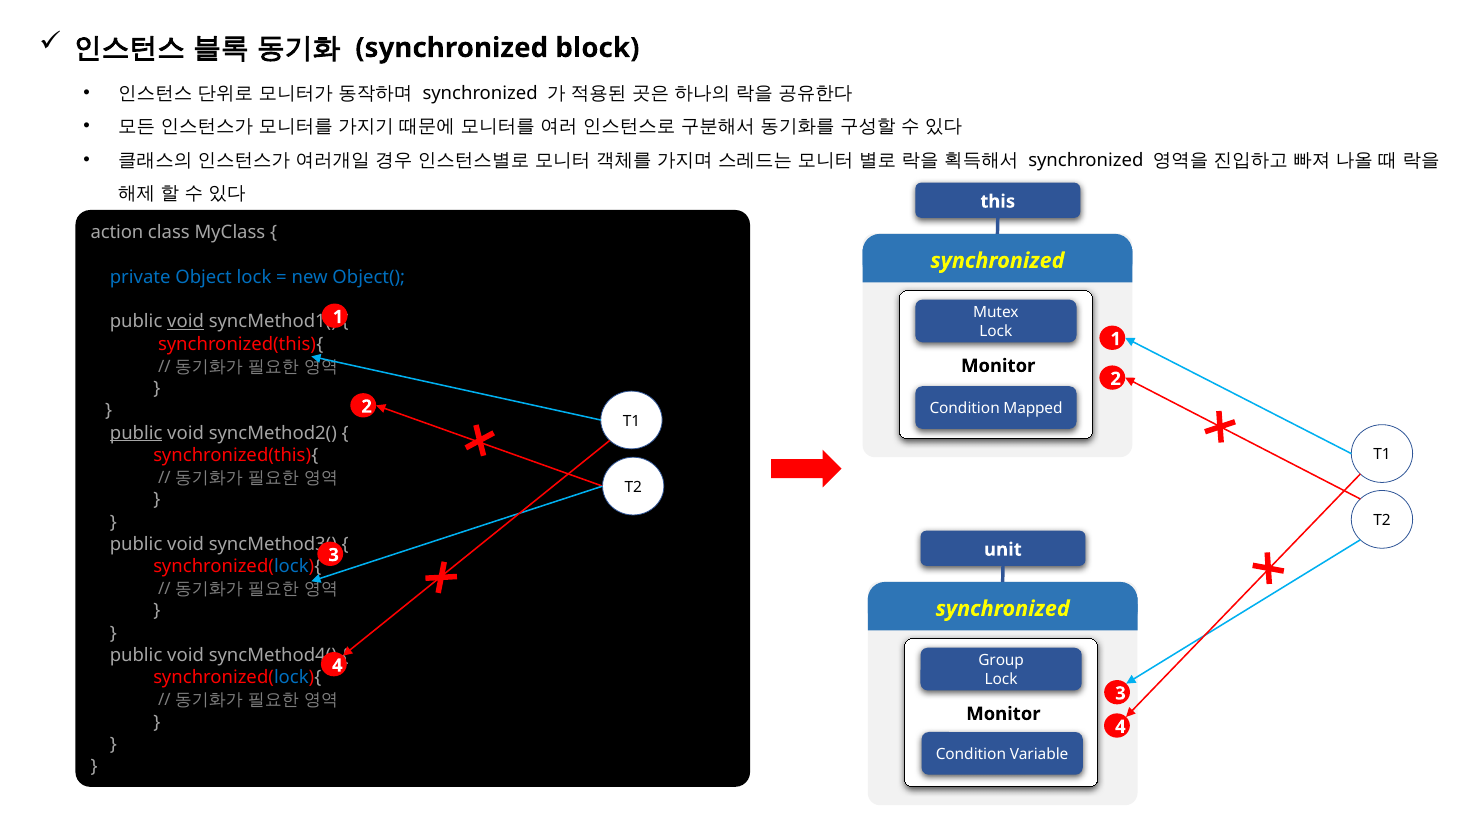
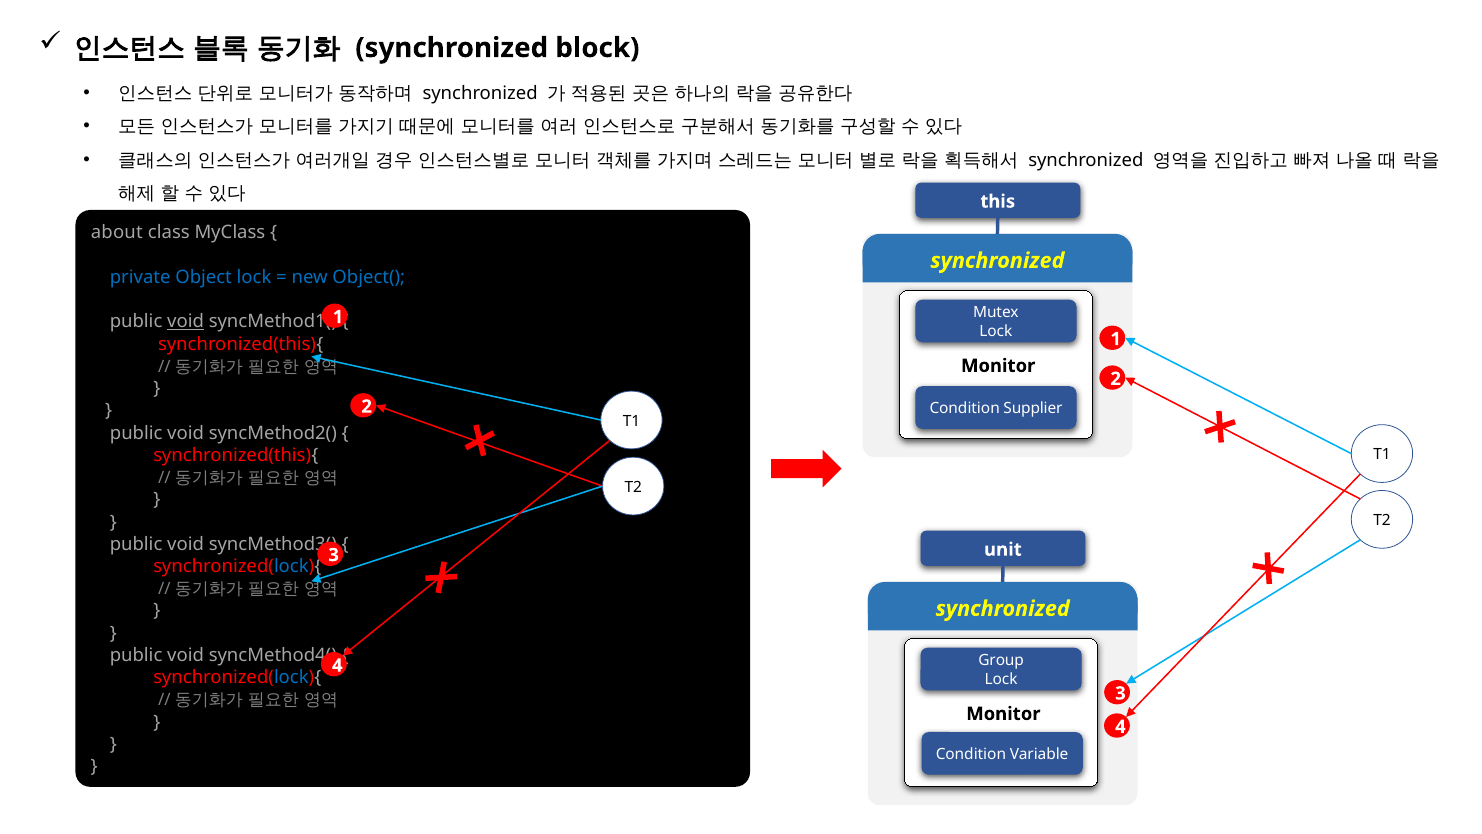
action: action -> about
Mapped: Mapped -> Supplier
public at (136, 433) underline: present -> none
